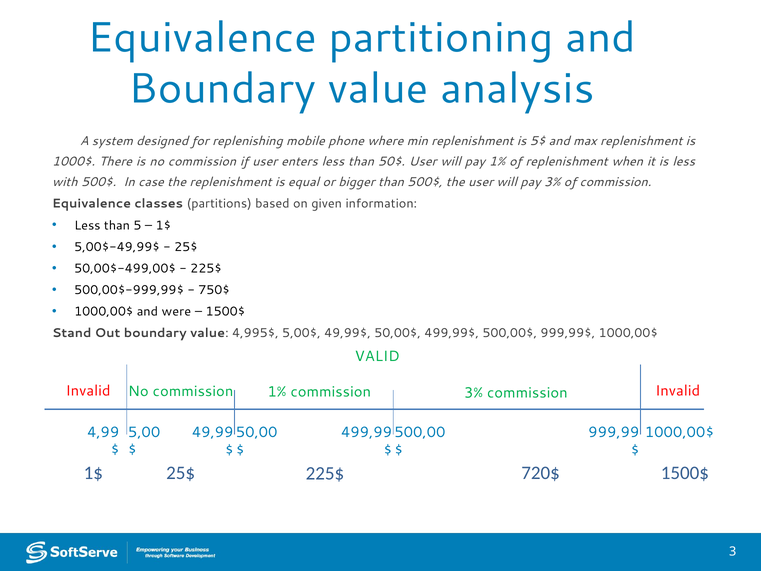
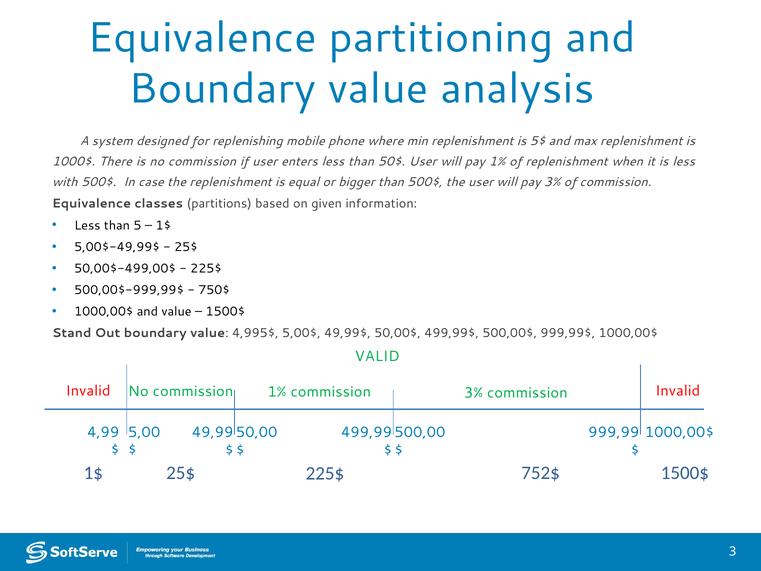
and were: were -> value
720$: 720$ -> 752$
